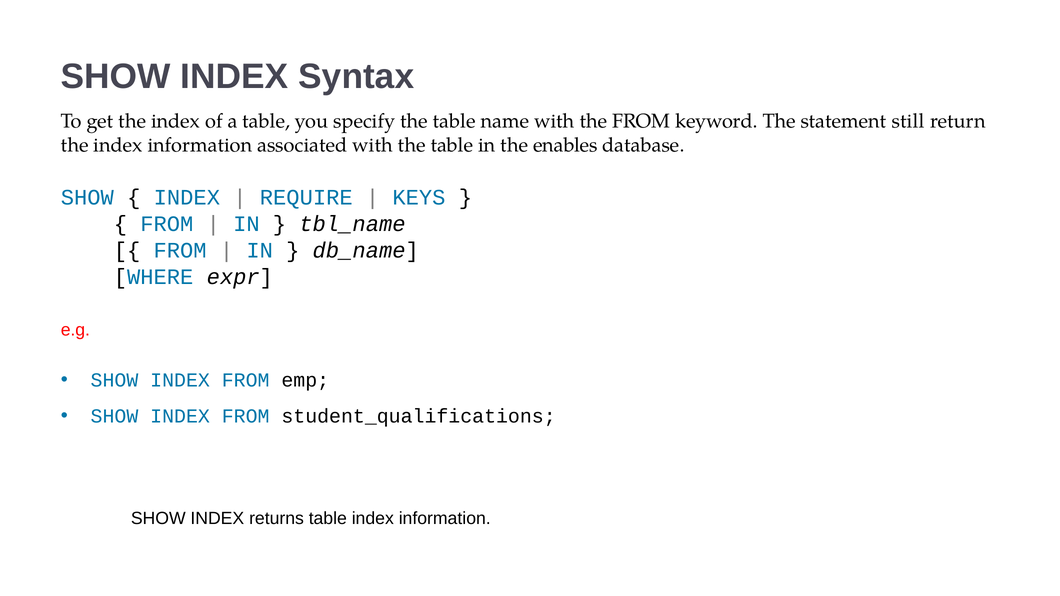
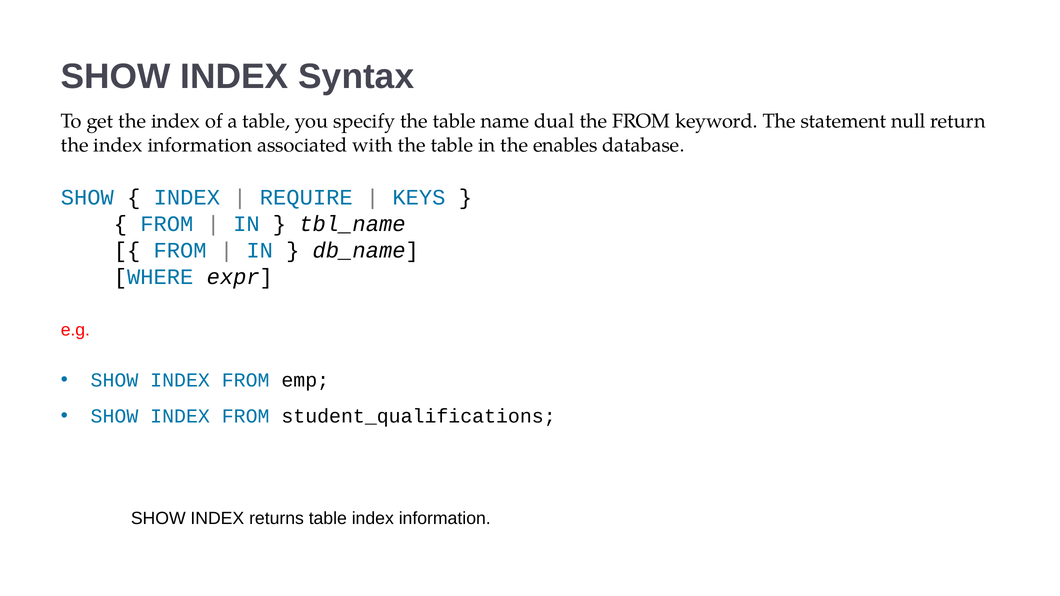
name with: with -> dual
still: still -> null
